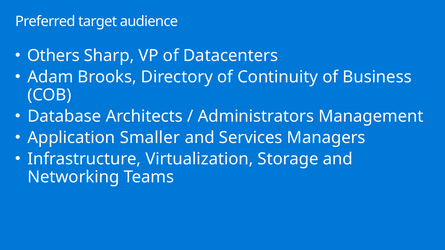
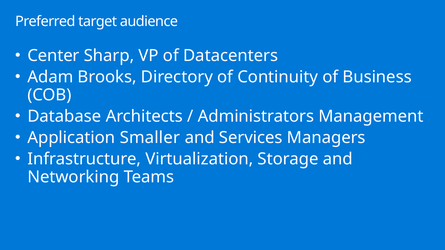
Others: Others -> Center
